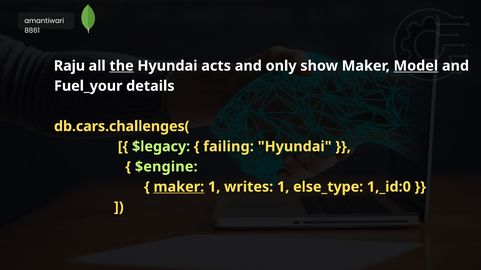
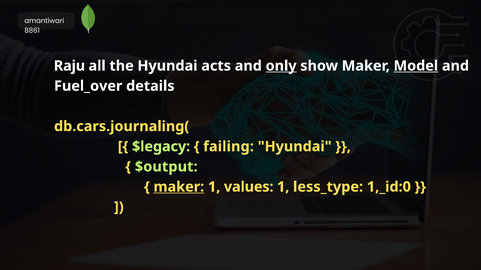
the underline: present -> none
only underline: none -> present
Fuel_your: Fuel_your -> Fuel_over
db.cars.challenges(: db.cars.challenges( -> db.cars.journaling(
$engine: $engine -> $output
writes: writes -> values
else_type: else_type -> less_type
